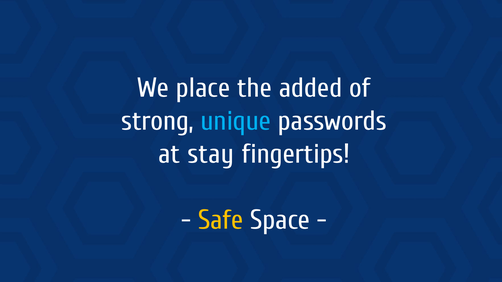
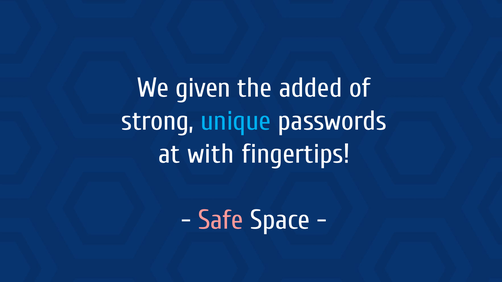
place: place -> given
stay: stay -> with
Safe colour: yellow -> pink
